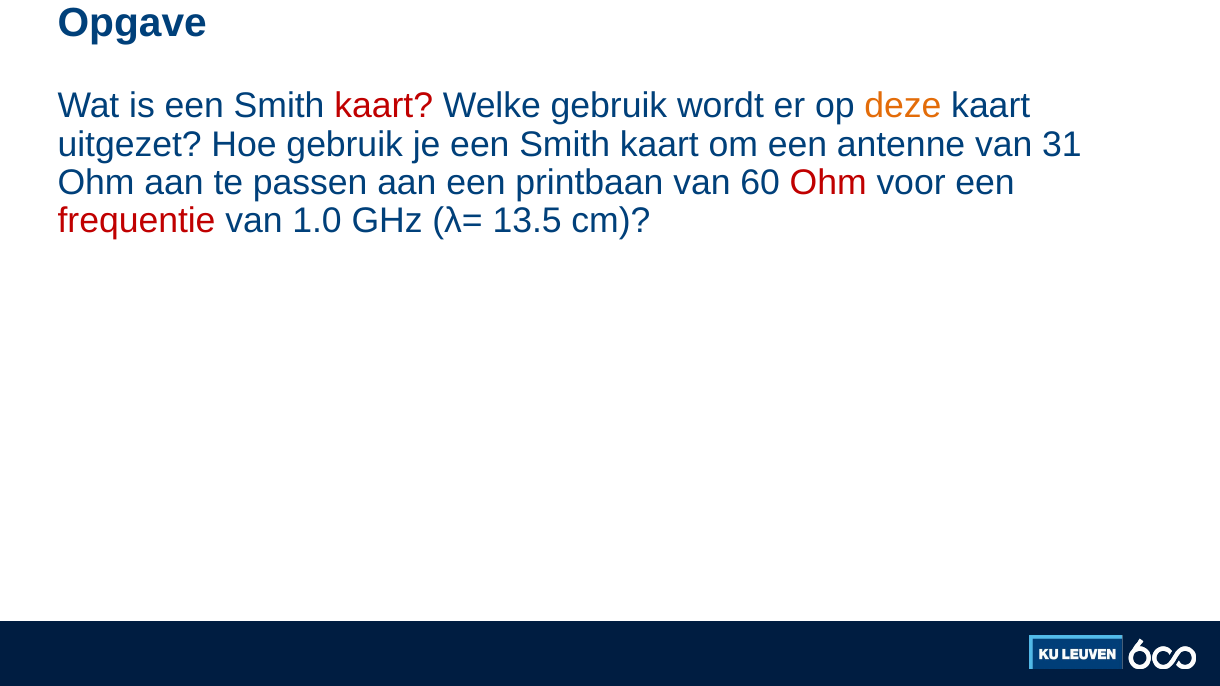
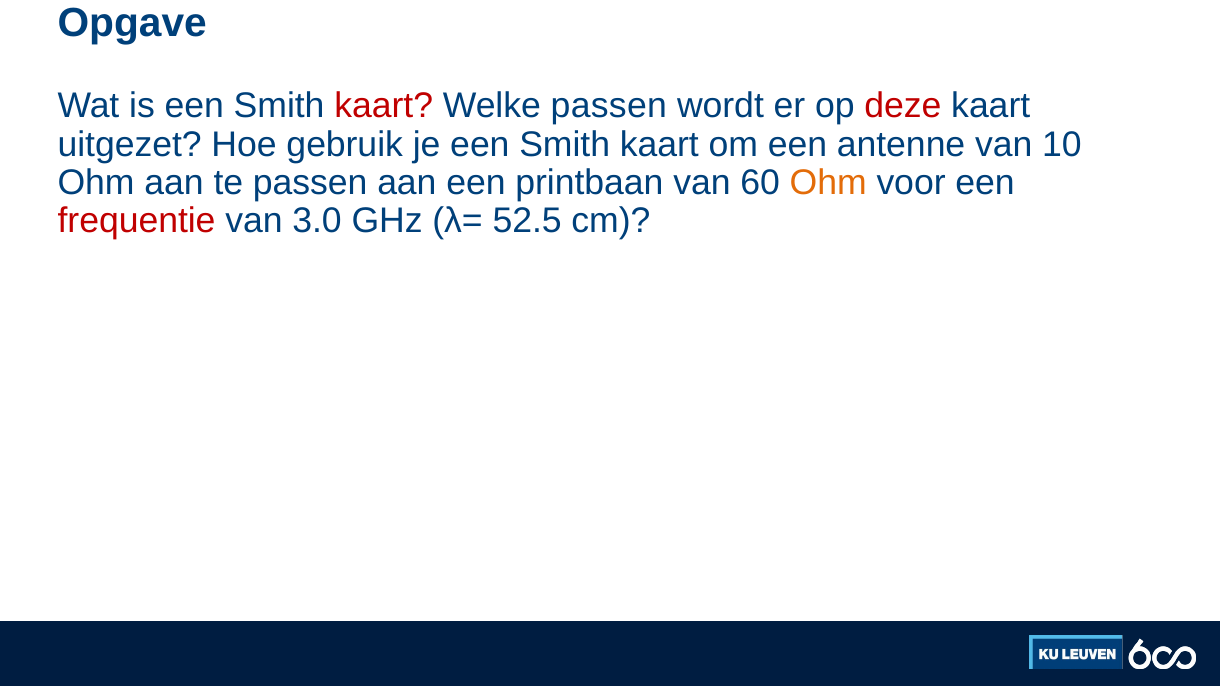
Welke gebruik: gebruik -> passen
deze colour: orange -> red
31: 31 -> 10
Ohm at (828, 183) colour: red -> orange
1.0: 1.0 -> 3.0
13.5: 13.5 -> 52.5
